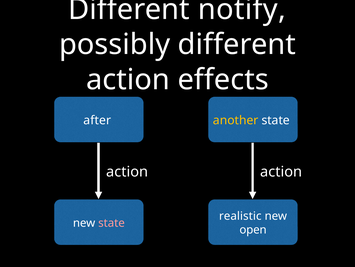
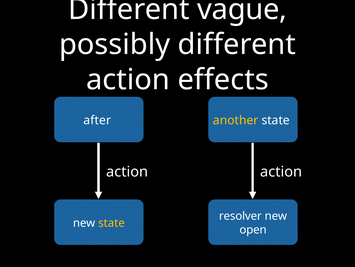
notify: notify -> vague
realistic: realistic -> resolver
state at (111, 222) colour: pink -> yellow
